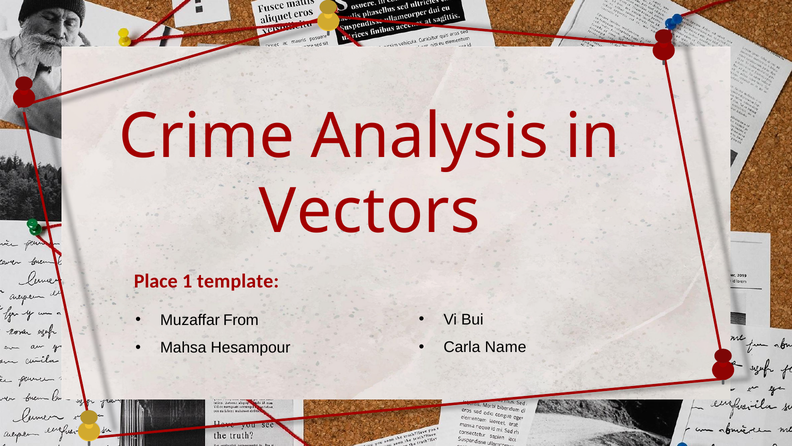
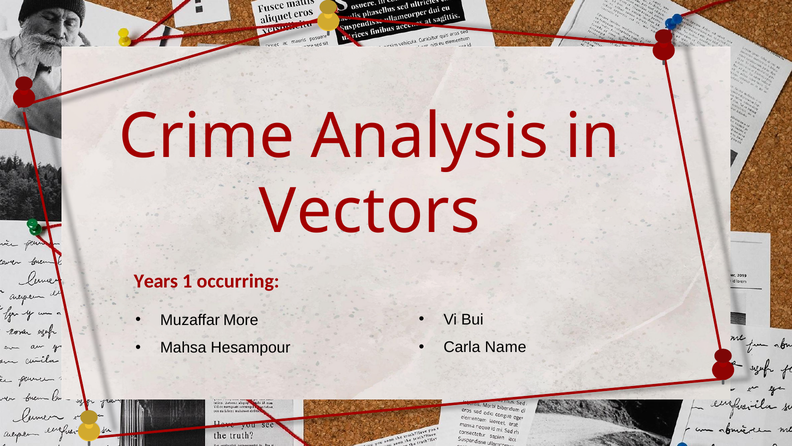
Place: Place -> Years
template: template -> occurring
From: From -> More
